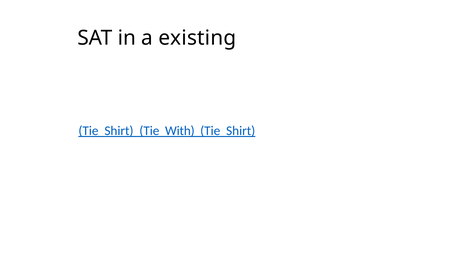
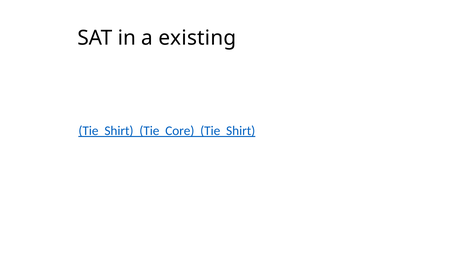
With: With -> Core
